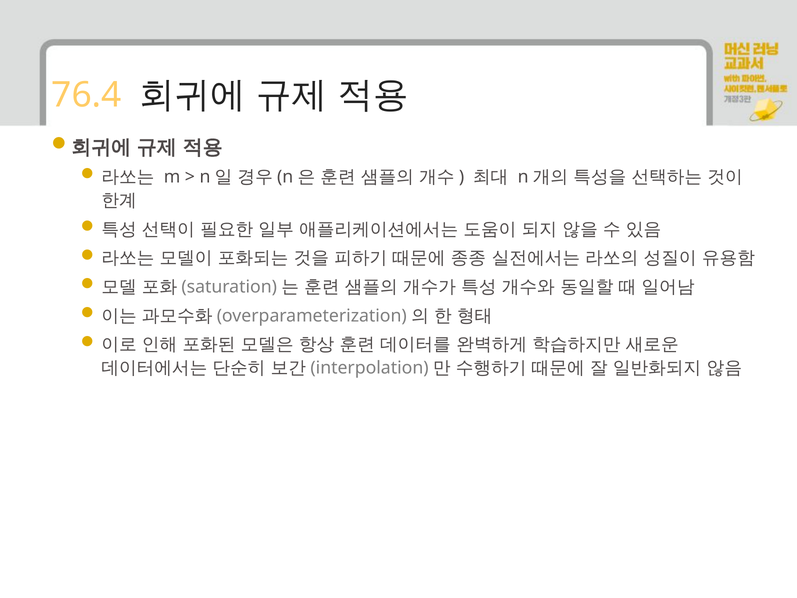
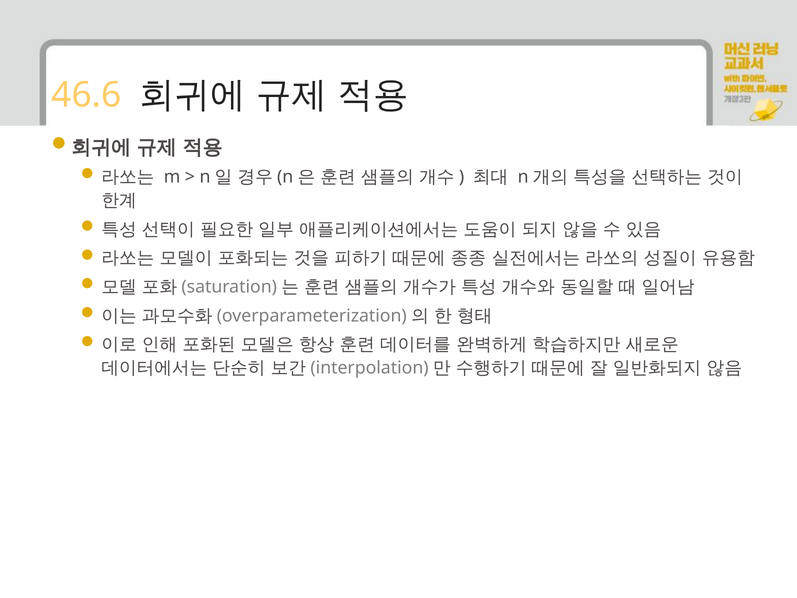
76.4: 76.4 -> 46.6
